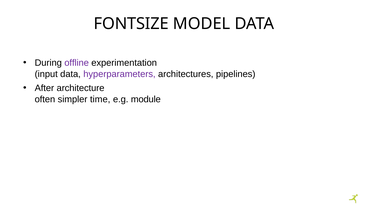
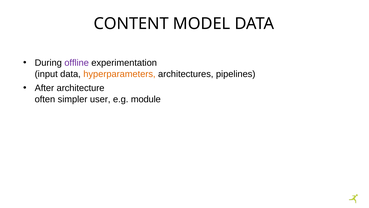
FONTSIZE: FONTSIZE -> CONTENT
hyperparameters colour: purple -> orange
time: time -> user
